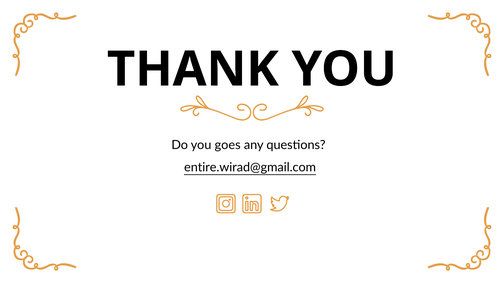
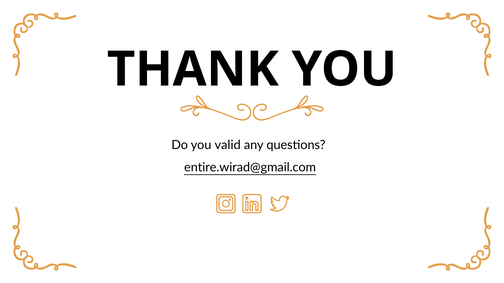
goes: goes -> valid
